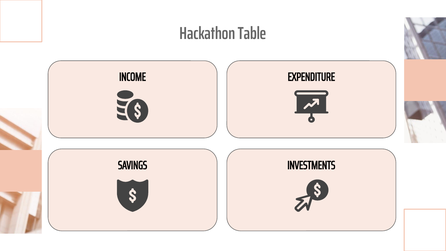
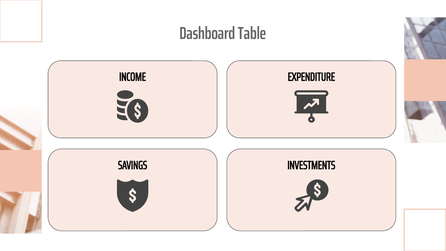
Hackathon: Hackathon -> Dashboard
